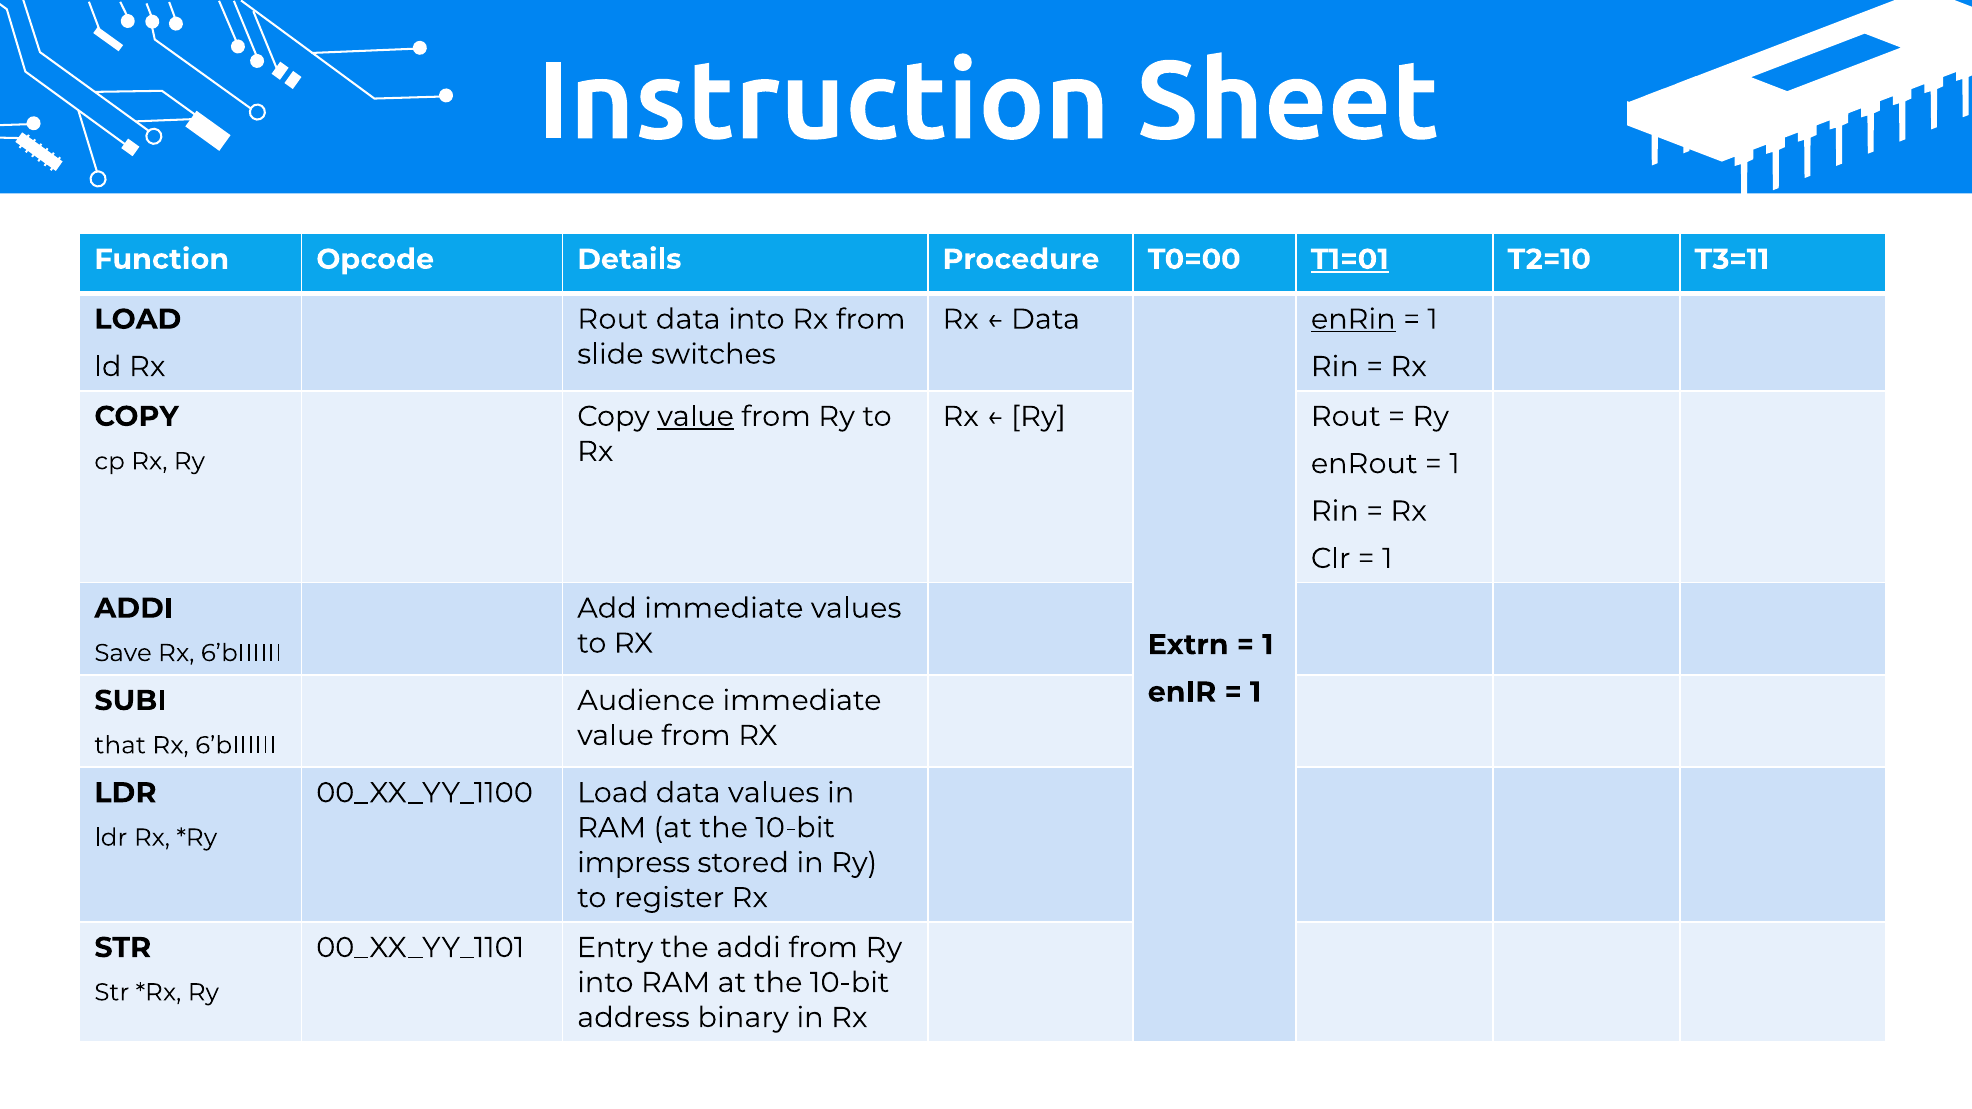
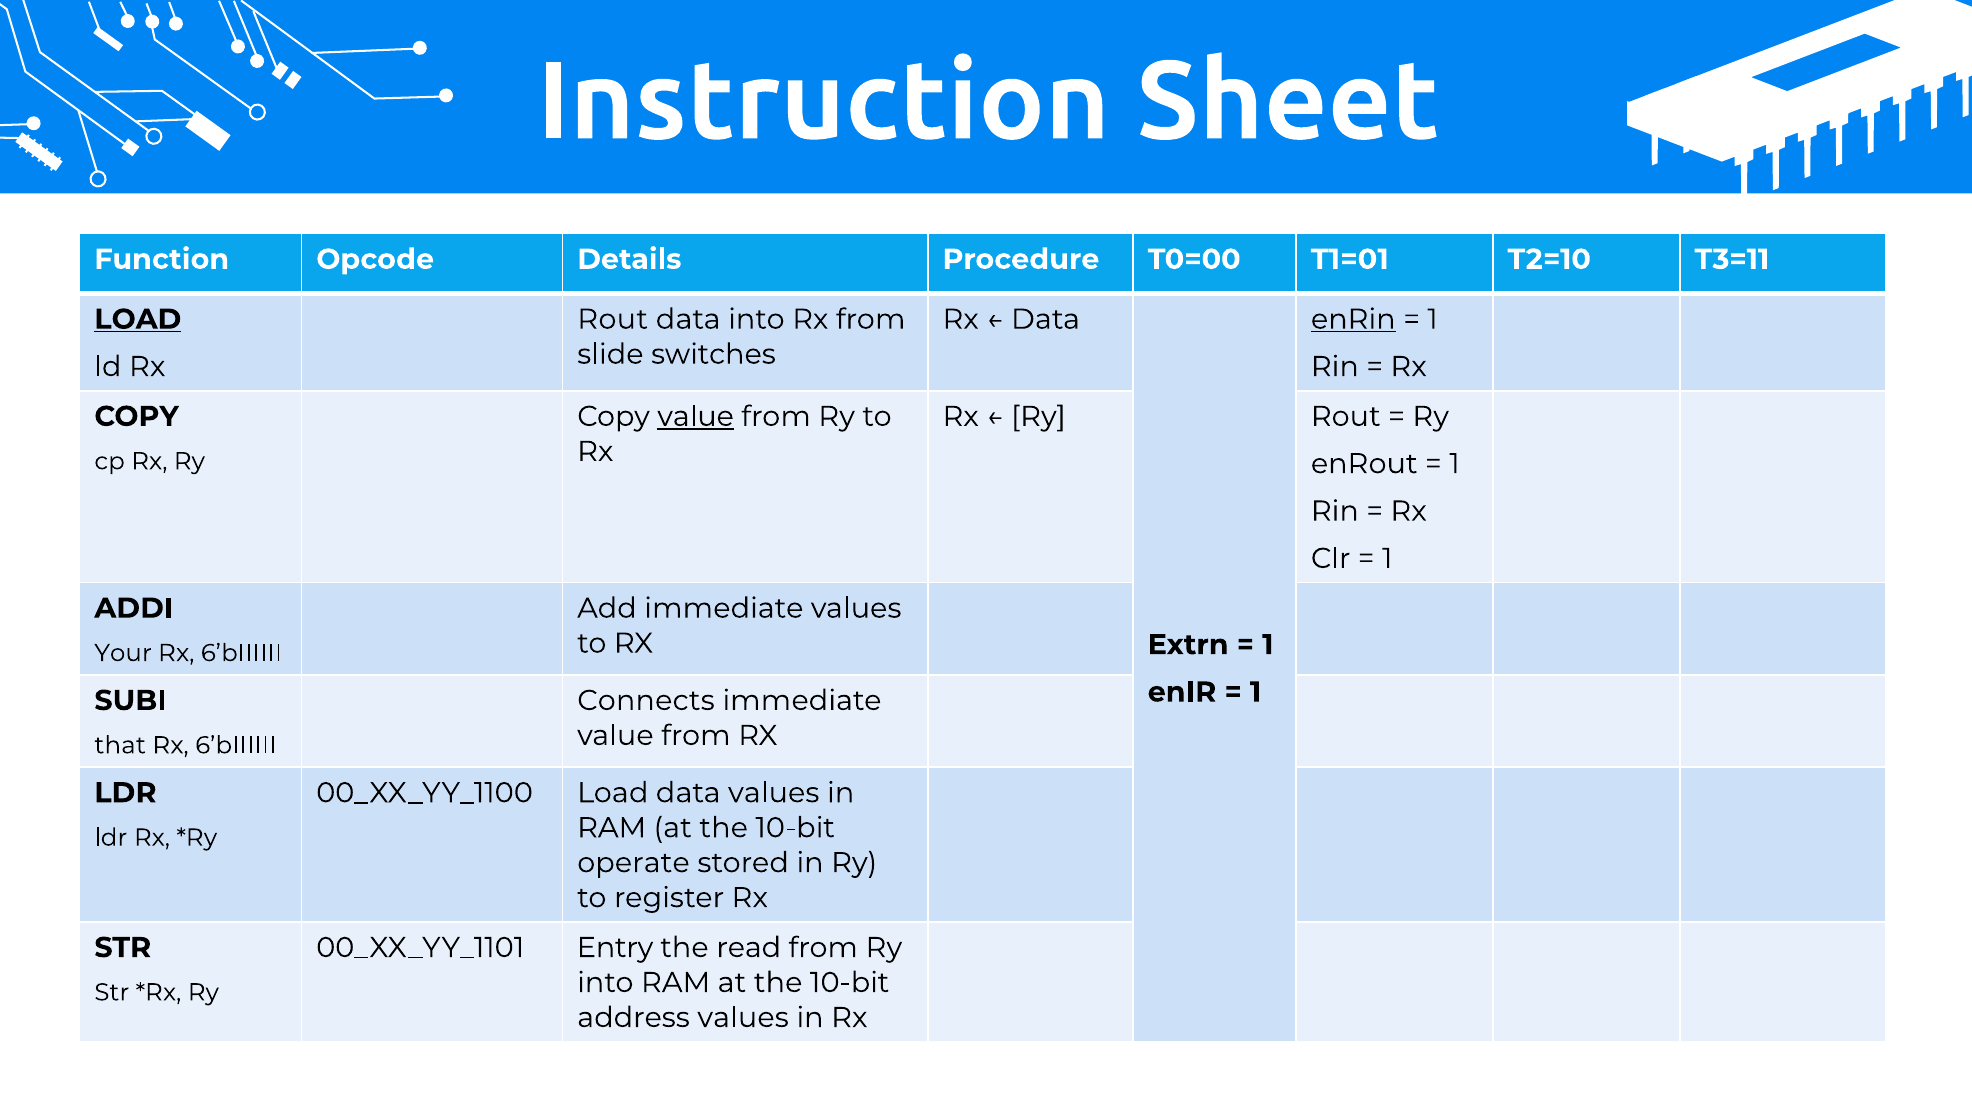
T1=01 underline: present -> none
LOAD at (138, 319) underline: none -> present
Save: Save -> Your
Audience: Audience -> Connects
impress: impress -> operate
the addi: addi -> read
address binary: binary -> values
